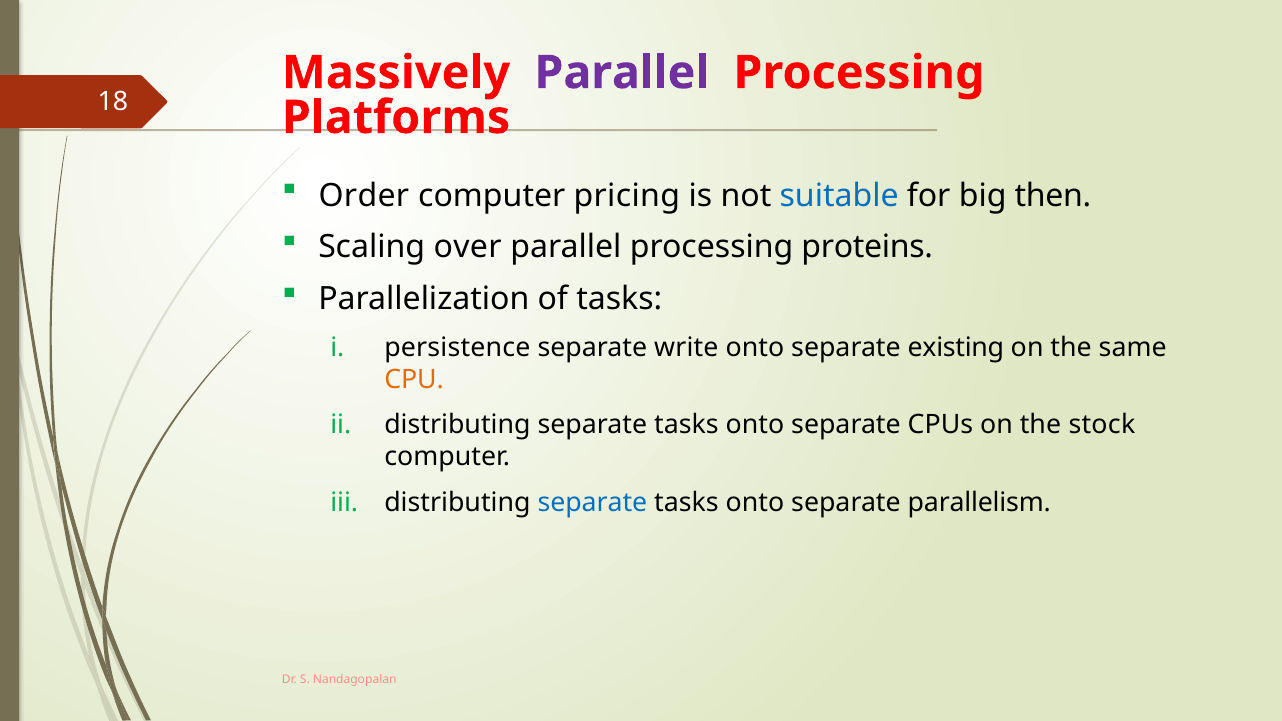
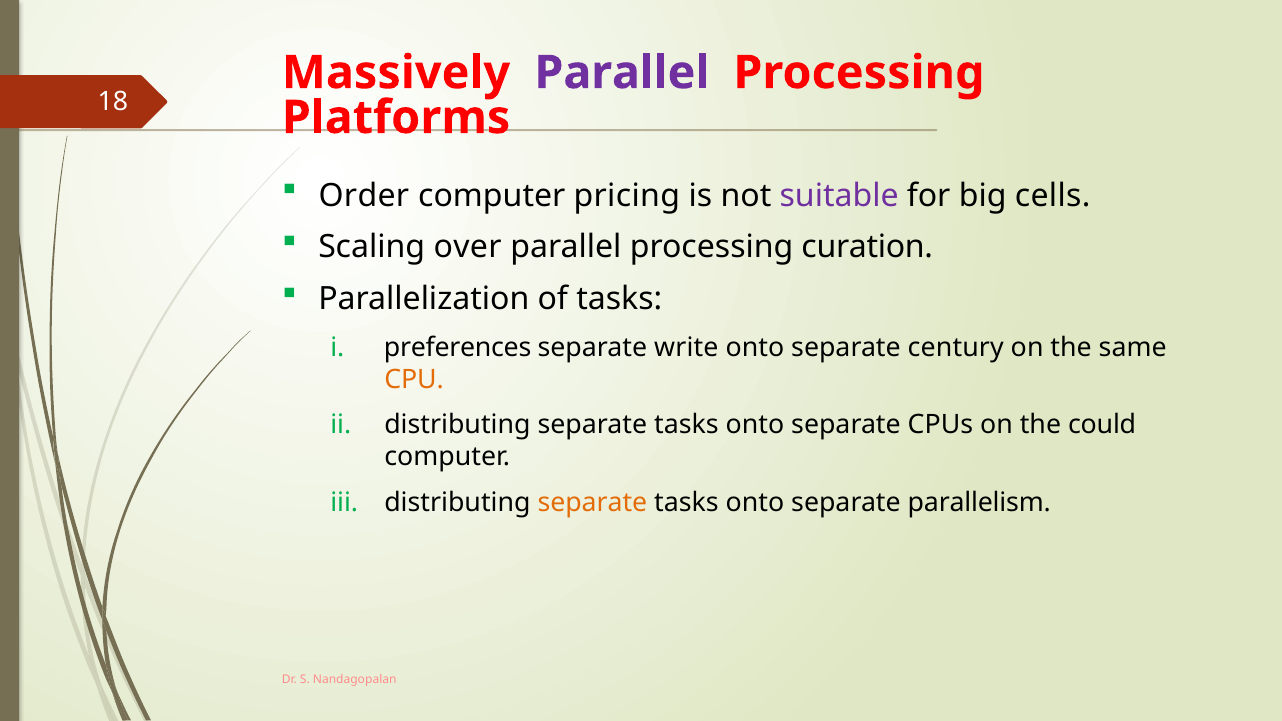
suitable colour: blue -> purple
then: then -> cells
proteins: proteins -> curation
persistence: persistence -> preferences
existing: existing -> century
stock: stock -> could
separate at (592, 502) colour: blue -> orange
